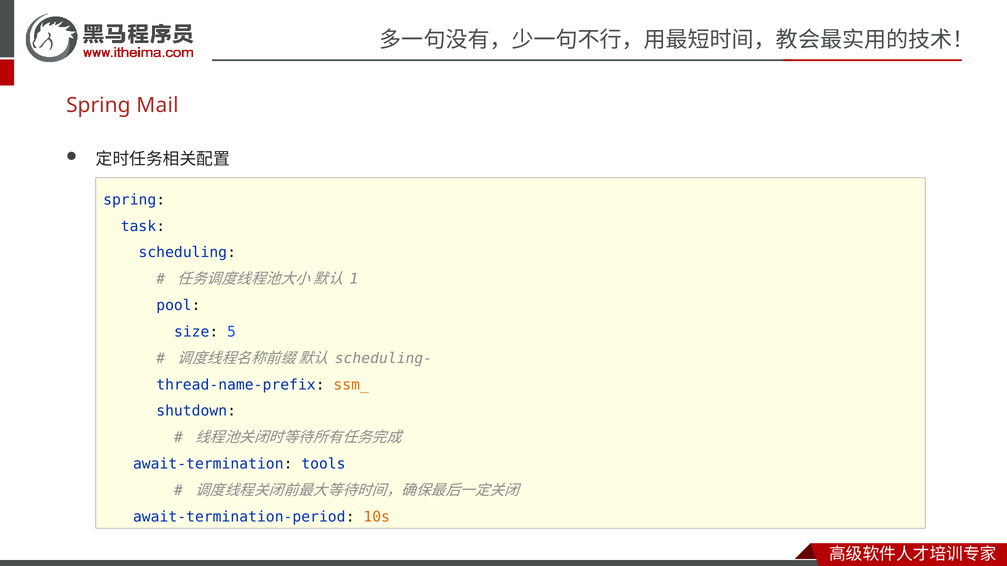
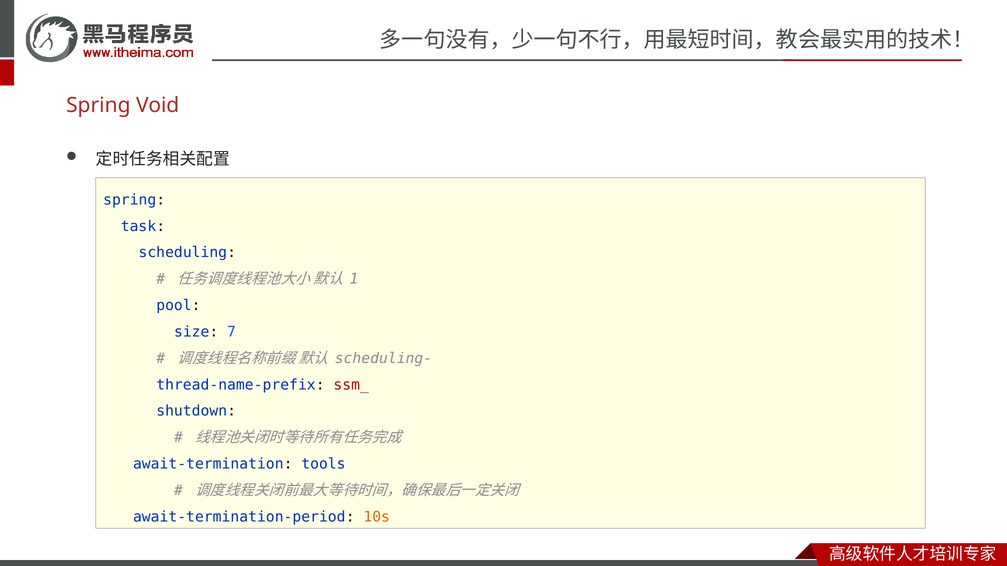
Mail: Mail -> Void
5: 5 -> 7
ssm_ colour: orange -> red
